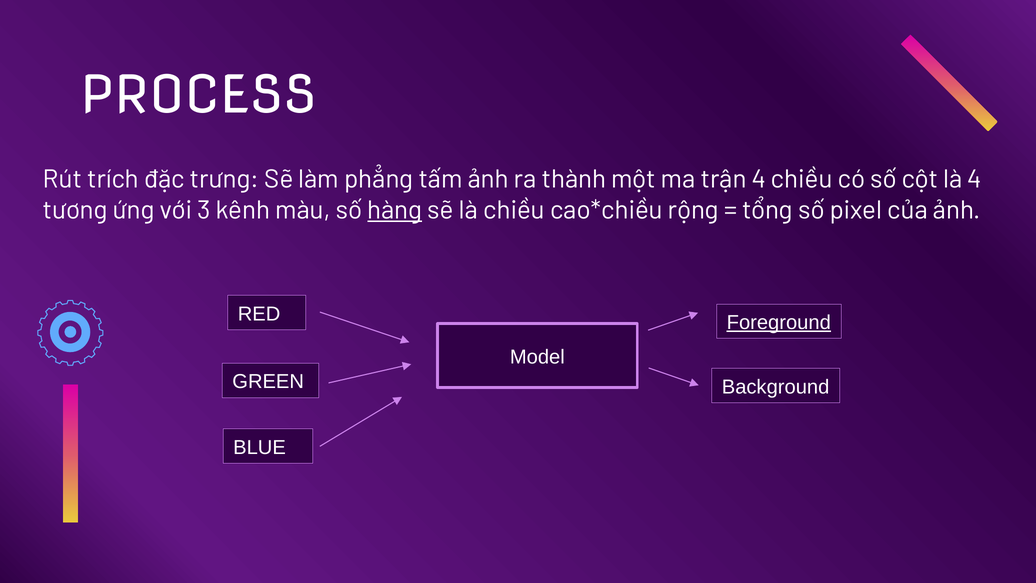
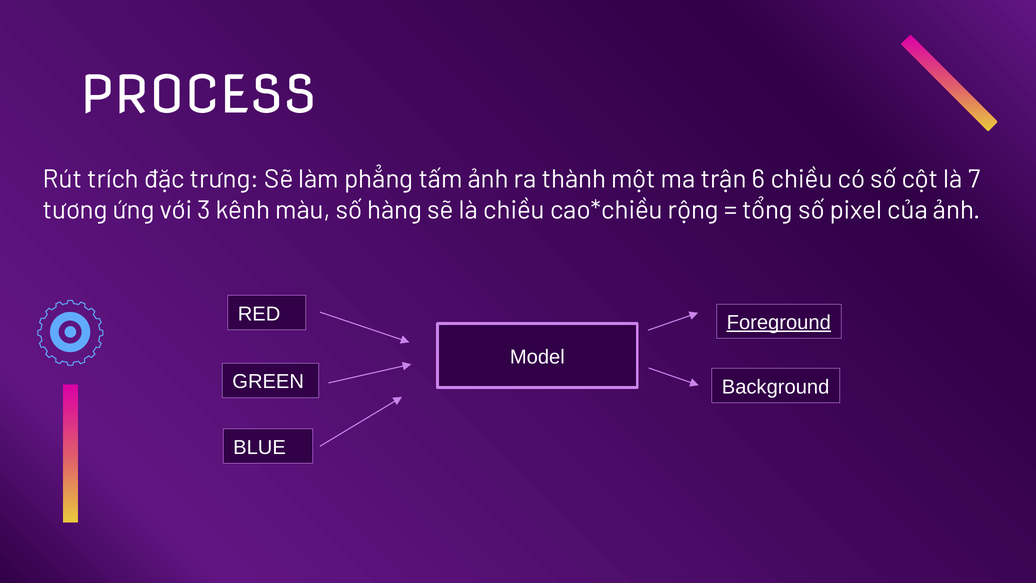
trận 4: 4 -> 6
là 4: 4 -> 7
hàng underline: present -> none
